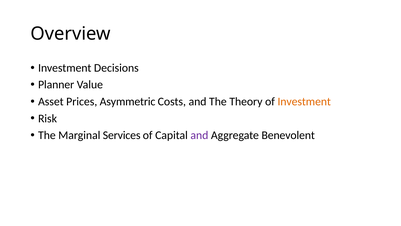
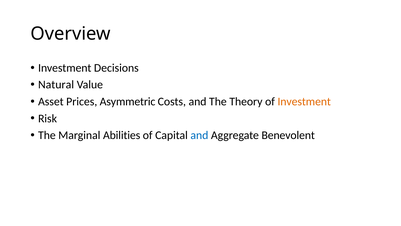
Planner: Planner -> Natural
Services: Services -> Abilities
and at (199, 135) colour: purple -> blue
